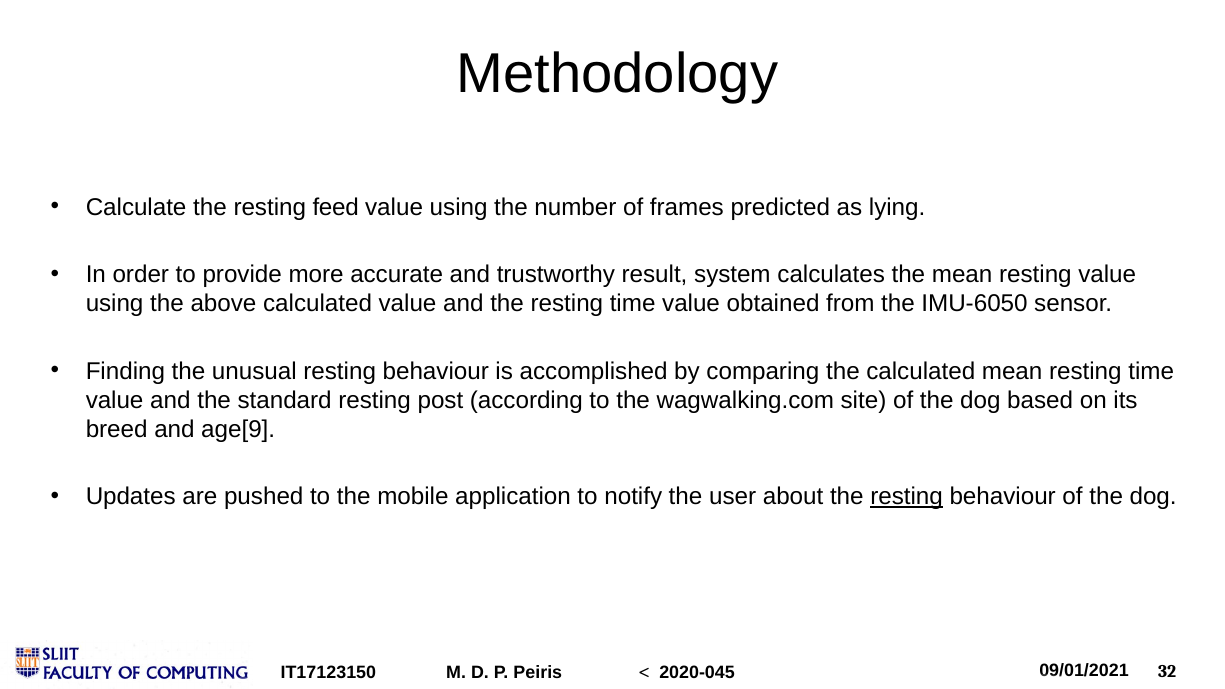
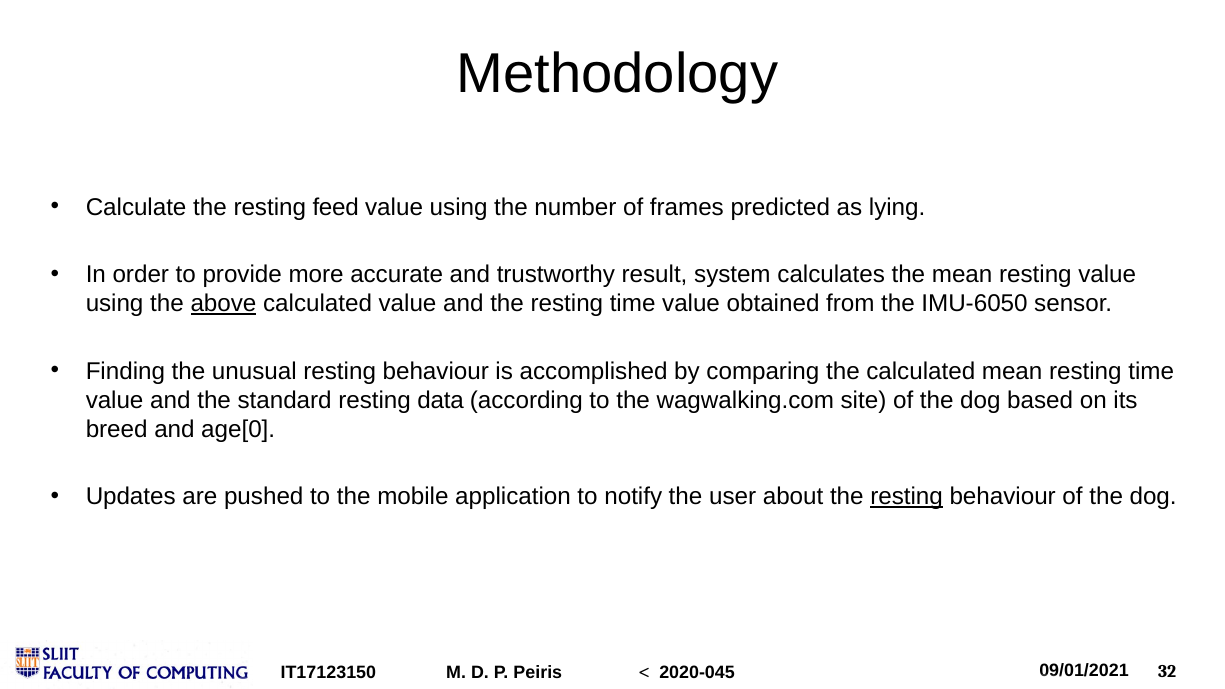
above underline: none -> present
post: post -> data
age[9: age[9 -> age[0
